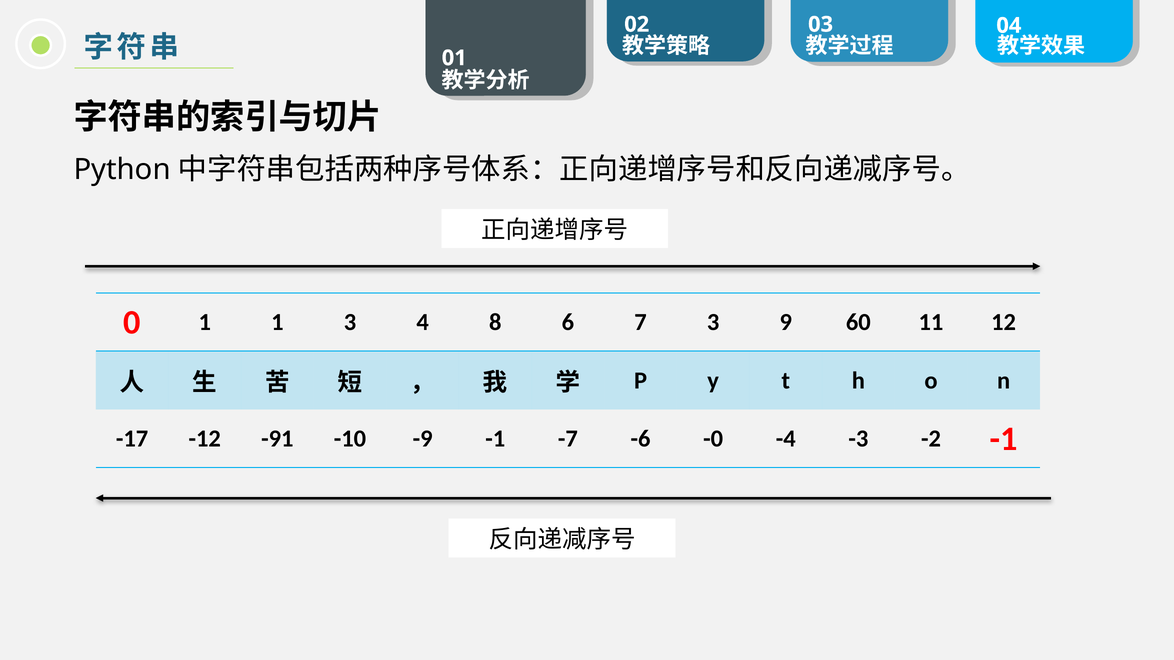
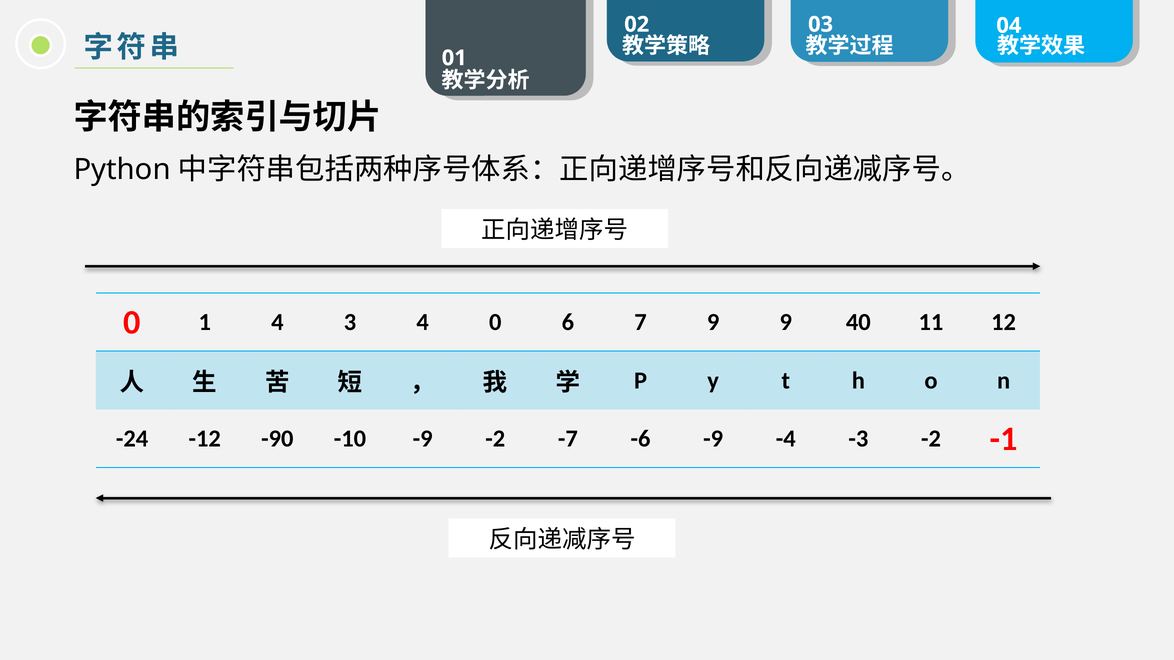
1 1: 1 -> 4
4 8: 8 -> 0
7 3: 3 -> 9
60: 60 -> 40
-17: -17 -> -24
-91: -91 -> -90
-9 -1: -1 -> -2
-6 -0: -0 -> -9
